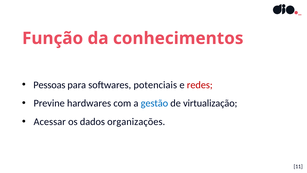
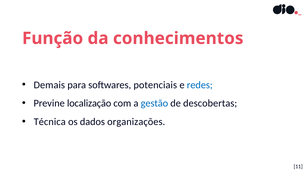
Pessoas: Pessoas -> Demais
redes colour: red -> blue
hardwares: hardwares -> localização
virtualização: virtualização -> descobertas
Acessar: Acessar -> Técnica
